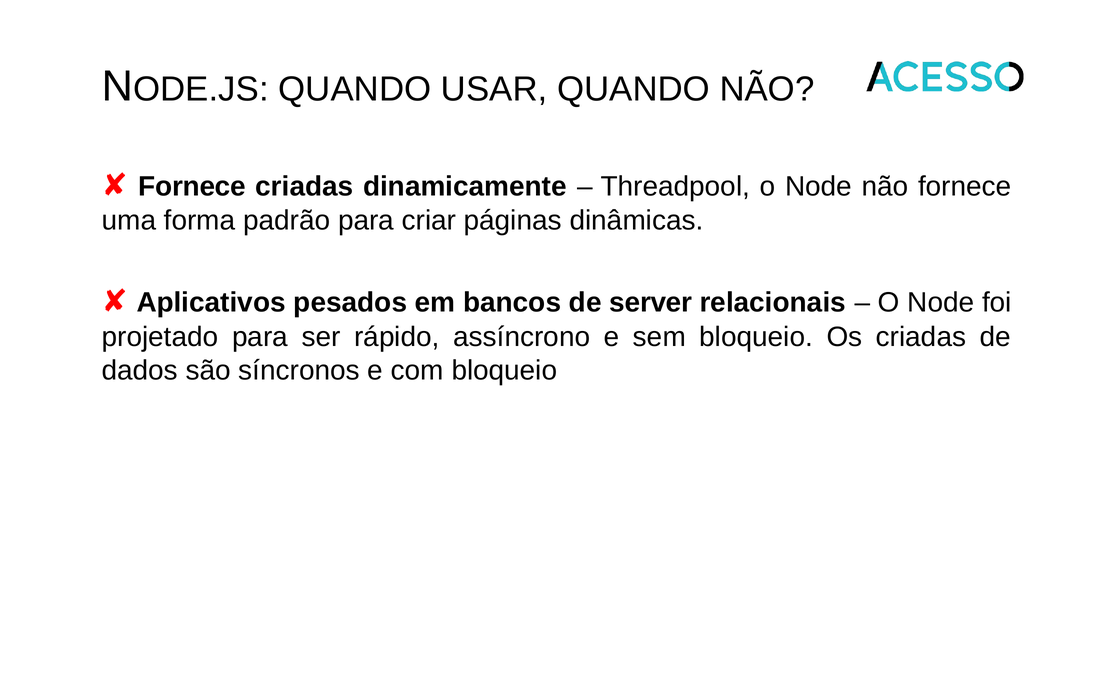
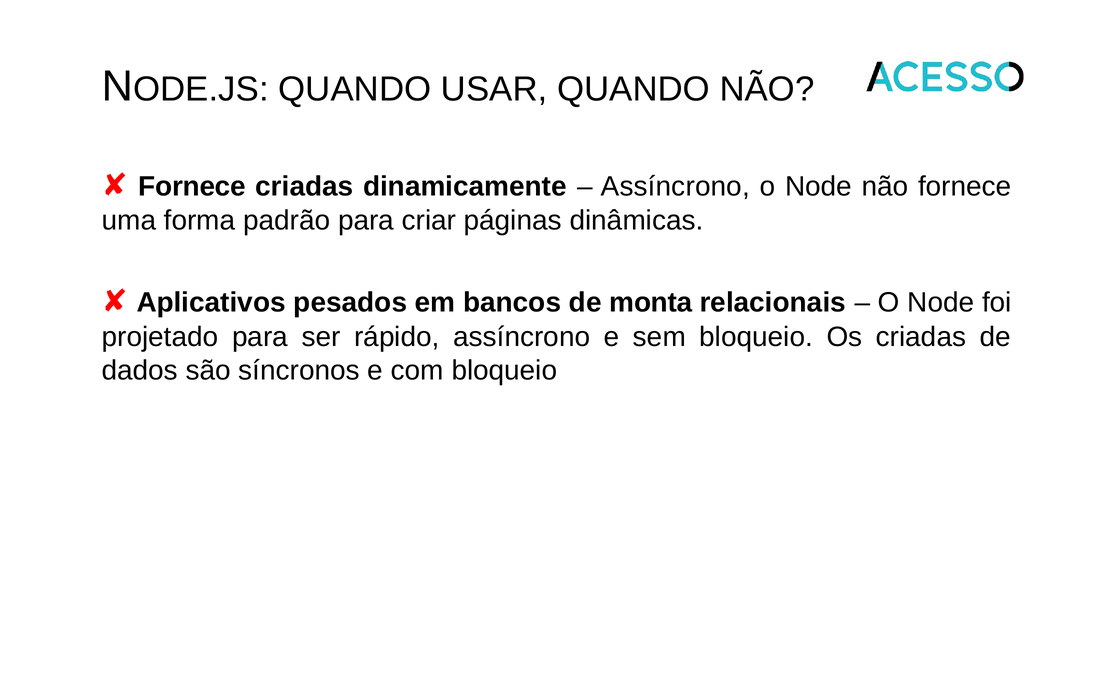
Threadpool at (675, 186): Threadpool -> Assíncrono
server: server -> monta
